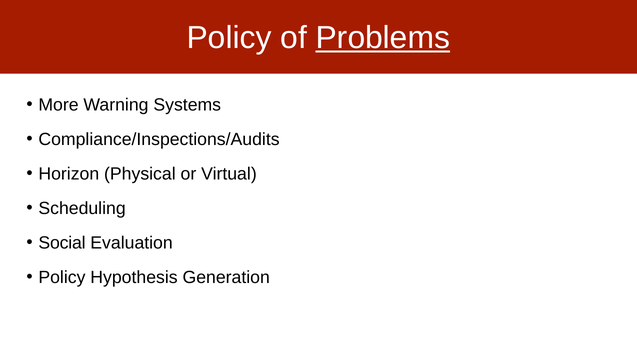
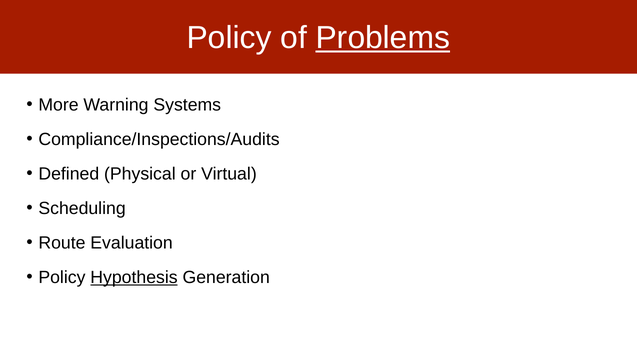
Horizon: Horizon -> Defined
Social: Social -> Route
Hypothesis underline: none -> present
